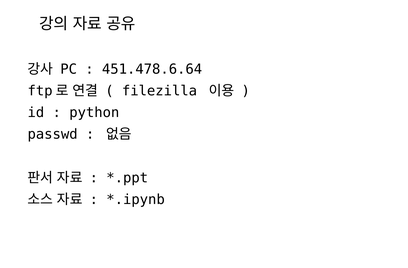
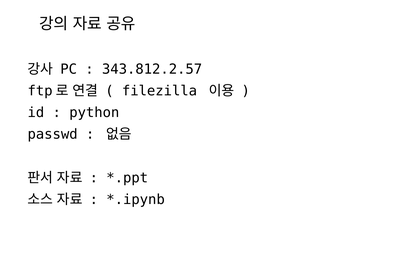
451.478.6.64: 451.478.6.64 -> 343.812.2.57
